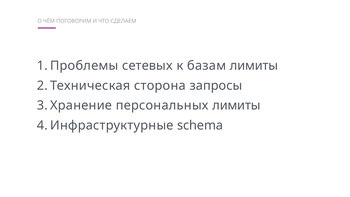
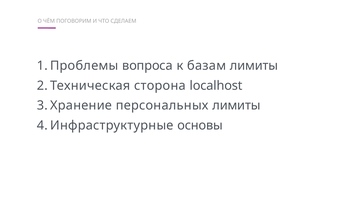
сетевых: сетевых -> вопроса
запросы: запросы -> localhost
schema: schema -> основы
